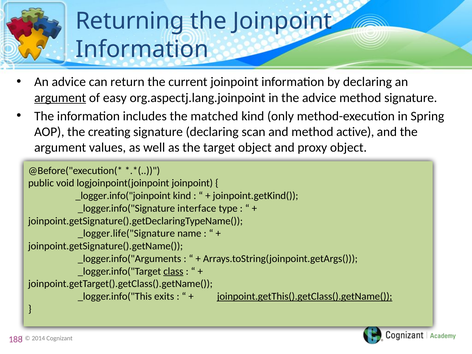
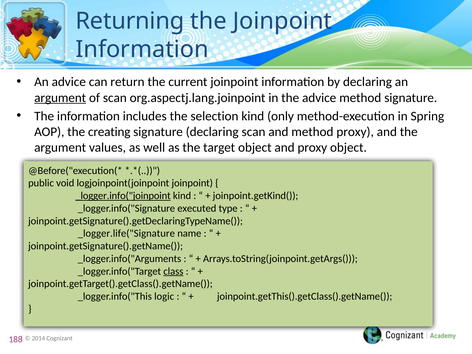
of easy: easy -> scan
matched: matched -> selection
method active: active -> proxy
_logger.info("joinpoint underline: none -> present
interface: interface -> executed
exits: exits -> logic
joinpoint.getThis().getClass().getName( underline: present -> none
